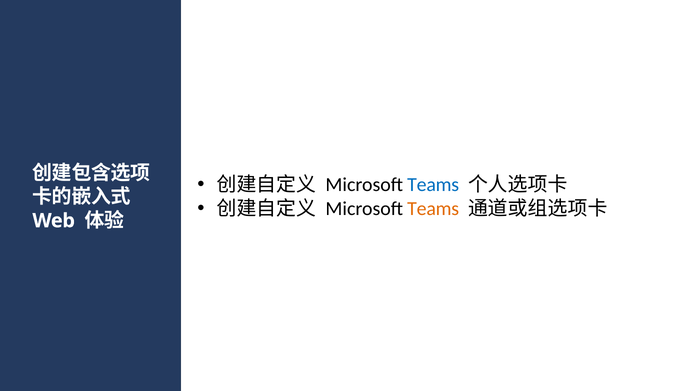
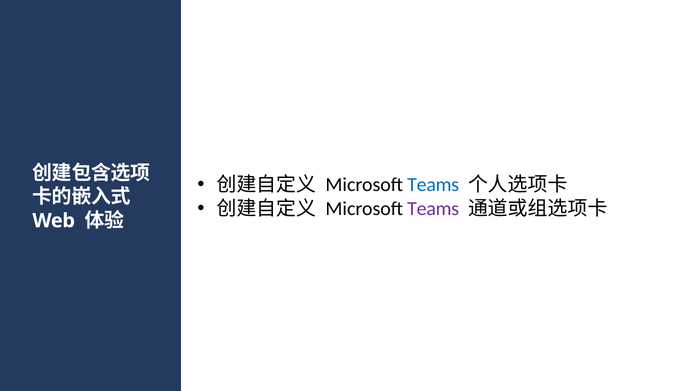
Teams at (433, 209) colour: orange -> purple
